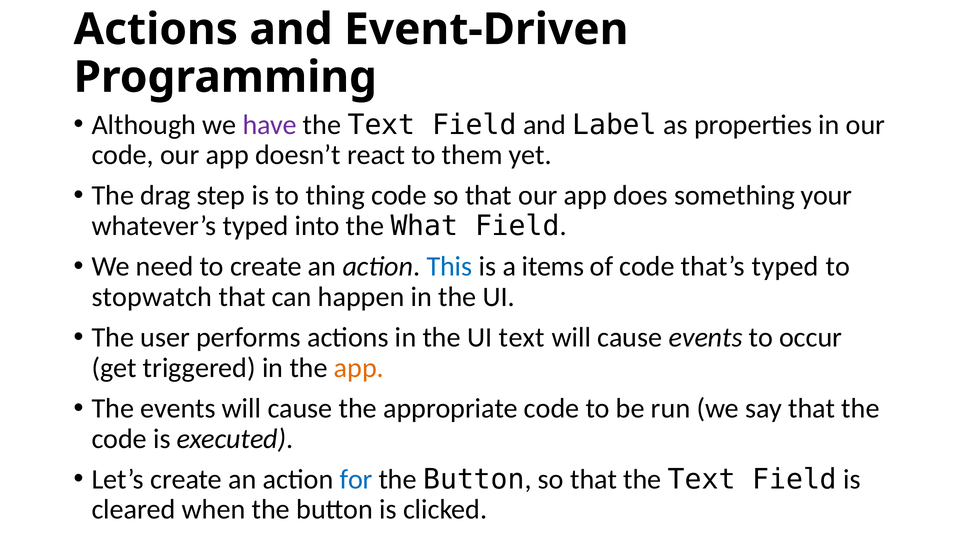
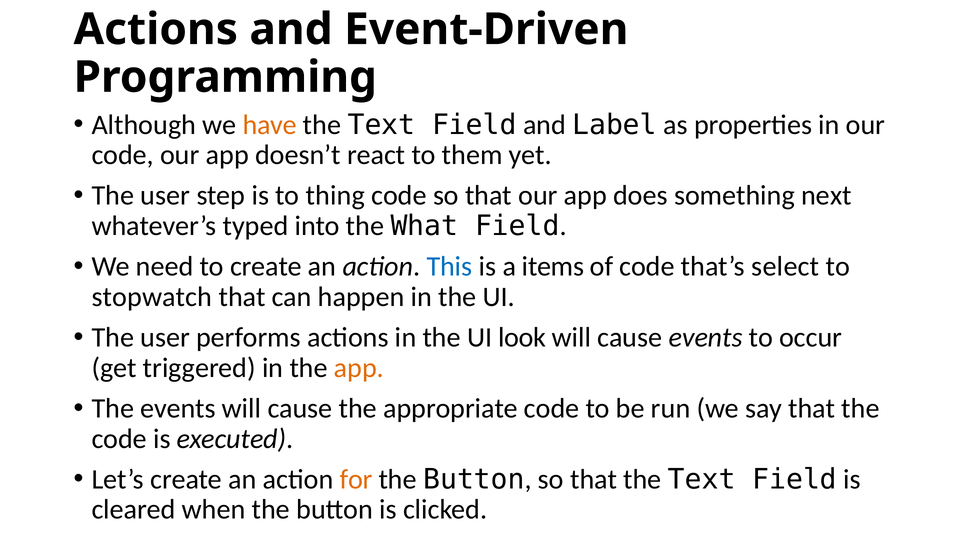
have colour: purple -> orange
drag at (165, 196): drag -> user
your: your -> next
that’s typed: typed -> select
UI text: text -> look
for colour: blue -> orange
